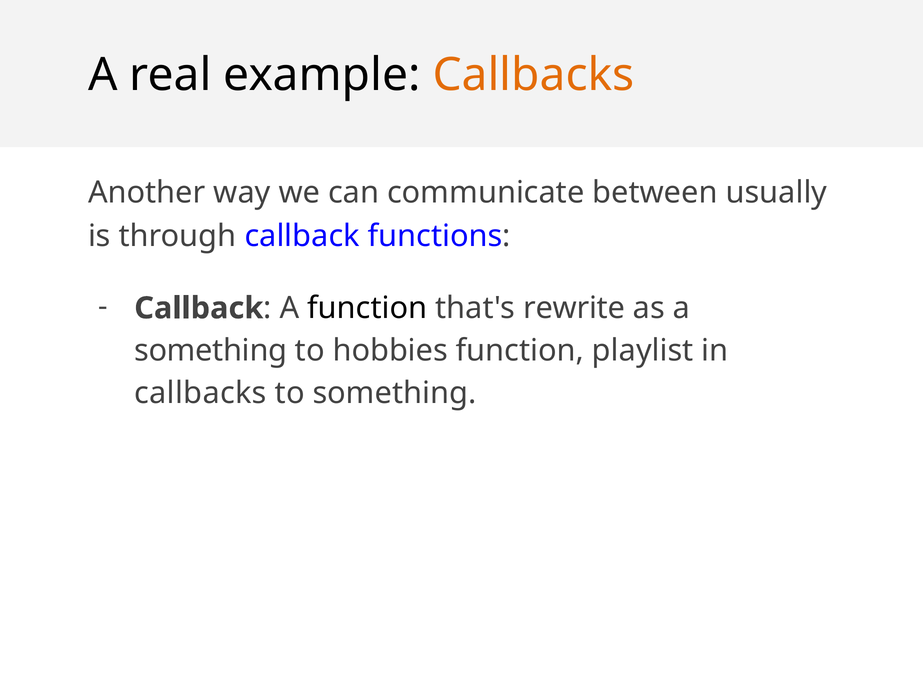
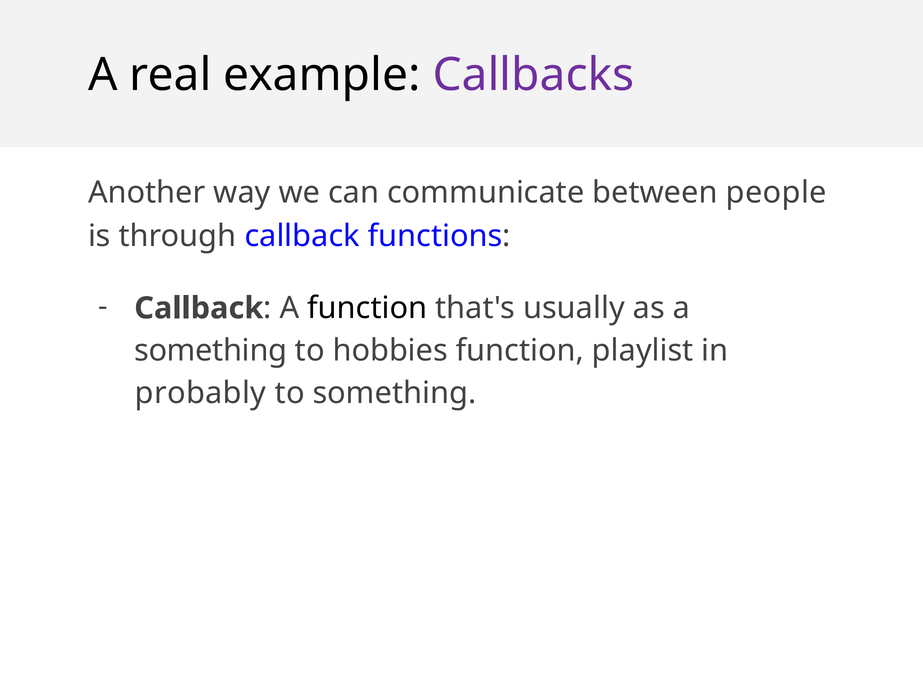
Callbacks at (534, 75) colour: orange -> purple
usually: usually -> people
rewrite: rewrite -> usually
callbacks at (200, 393): callbacks -> probably
